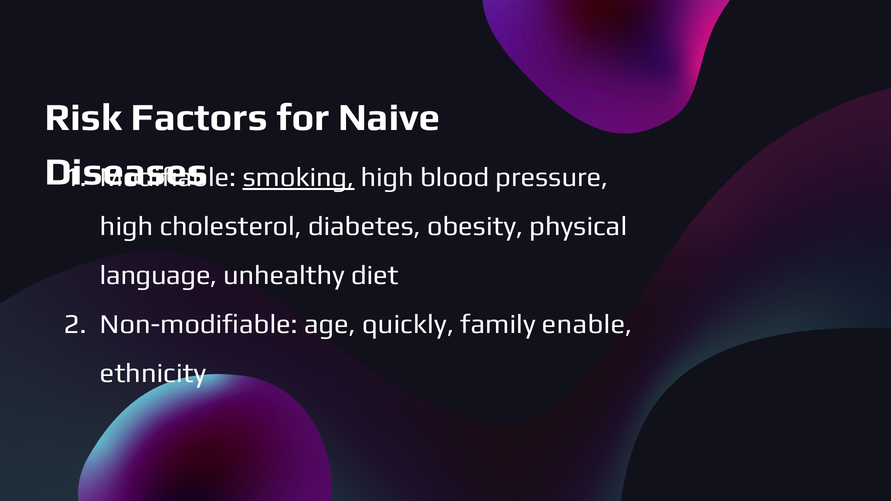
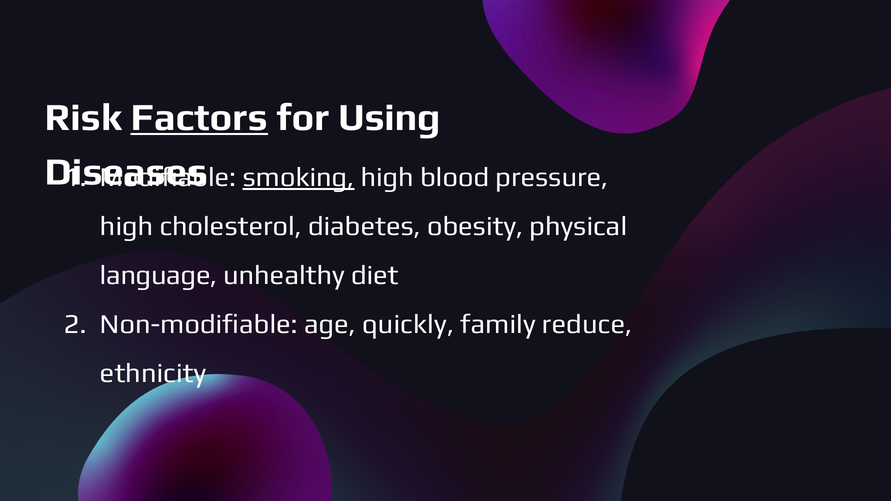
Factors underline: none -> present
Naive: Naive -> Using
enable: enable -> reduce
